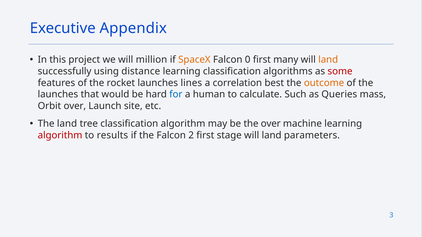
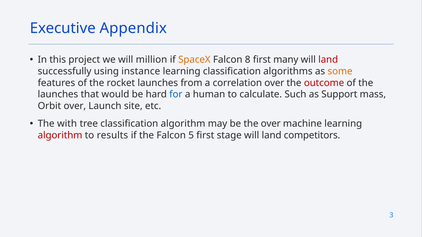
0: 0 -> 8
land at (328, 60) colour: orange -> red
distance: distance -> instance
some colour: red -> orange
lines: lines -> from
correlation best: best -> over
outcome colour: orange -> red
Queries: Queries -> Support
The land: land -> with
2: 2 -> 5
parameters: parameters -> competitors
